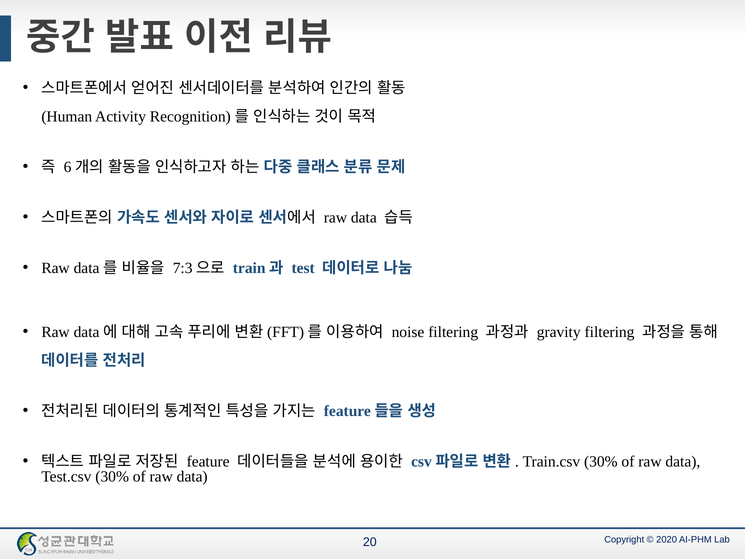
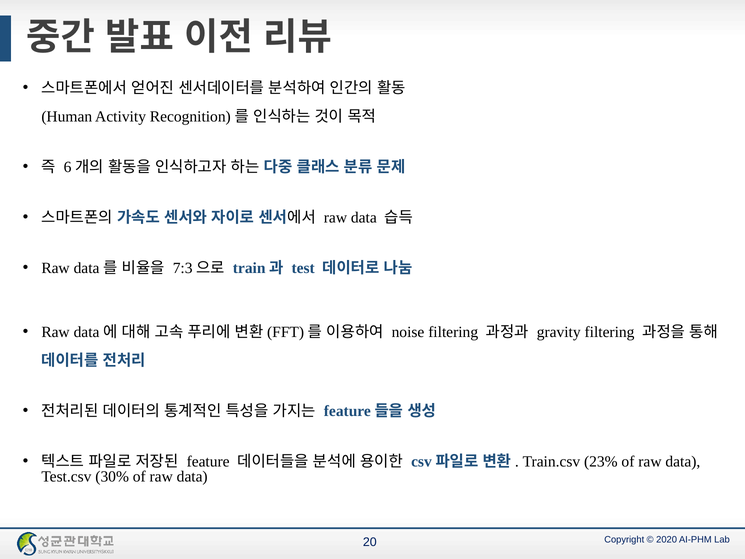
Train.csv 30%: 30% -> 23%
